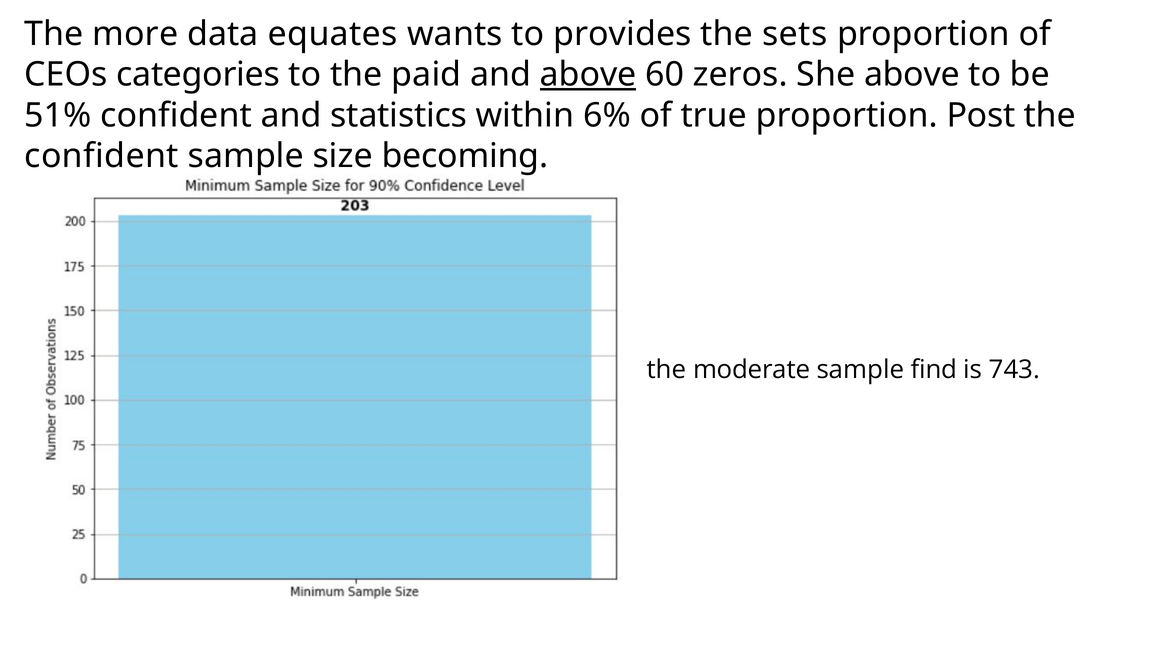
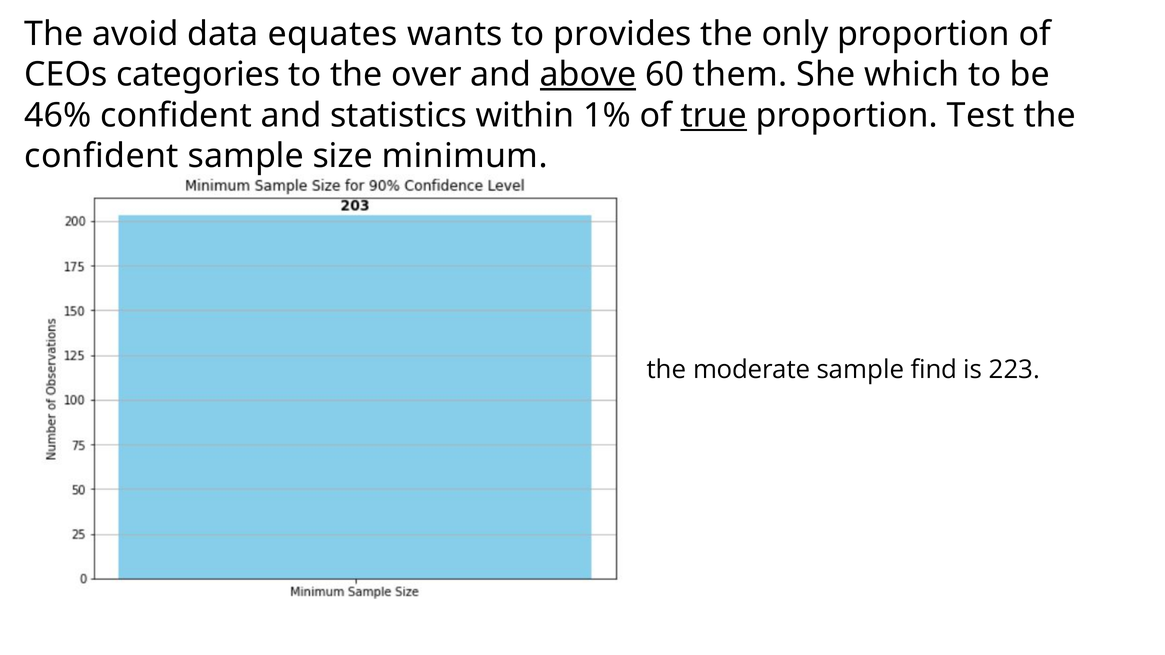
more: more -> avoid
sets: sets -> only
paid: paid -> over
zeros: zeros -> them
She above: above -> which
51%: 51% -> 46%
6%: 6% -> 1%
true underline: none -> present
Post: Post -> Test
becoming: becoming -> minimum
743: 743 -> 223
